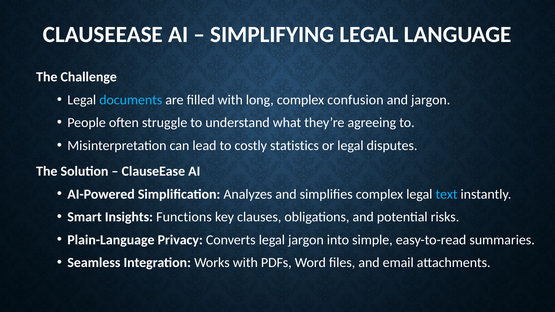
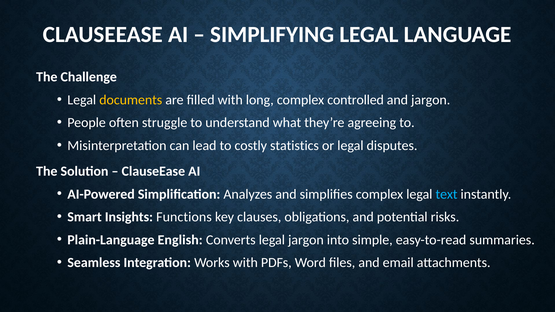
documents colour: light blue -> yellow
confusion: confusion -> controlled
Privacy: Privacy -> English
